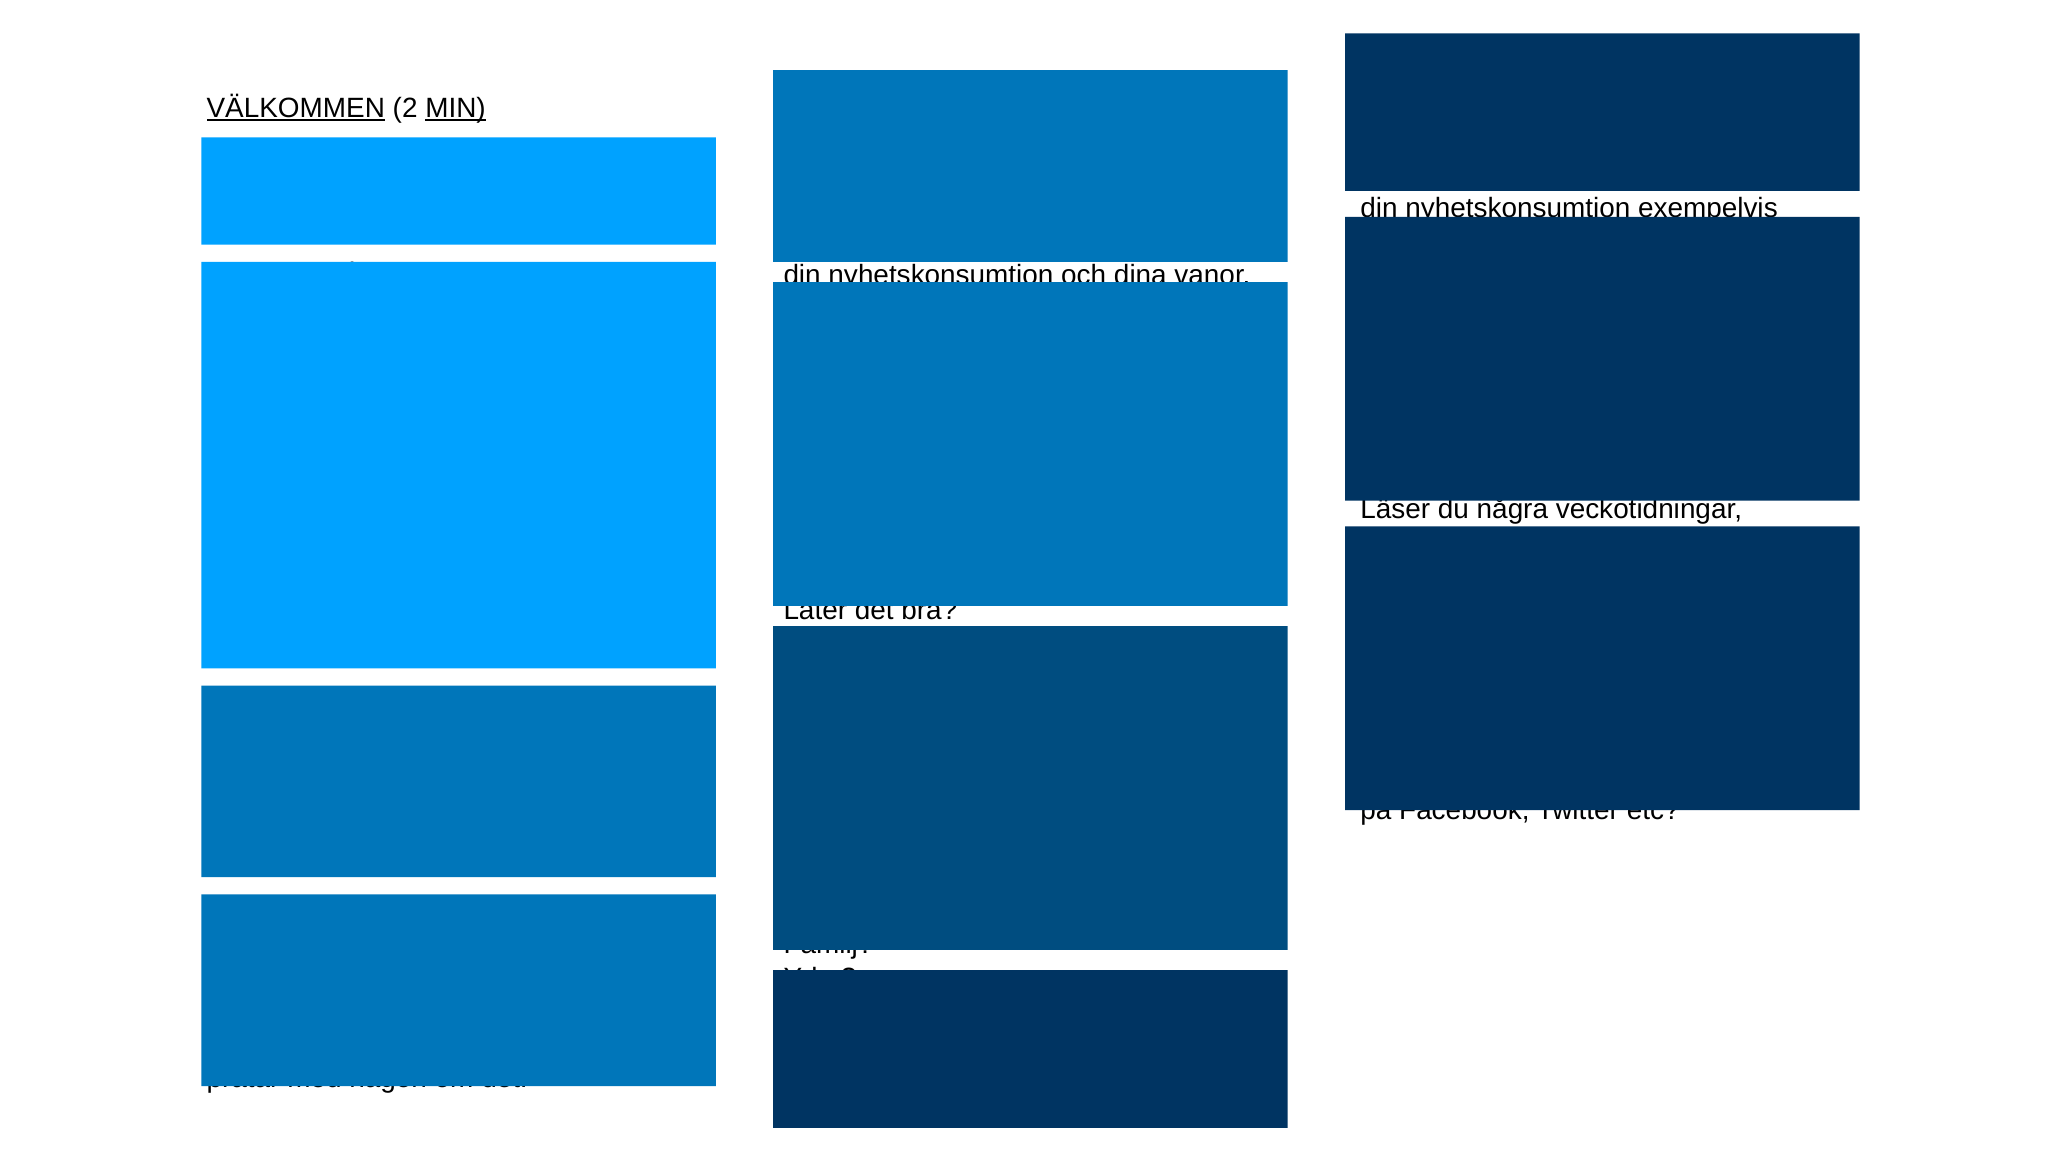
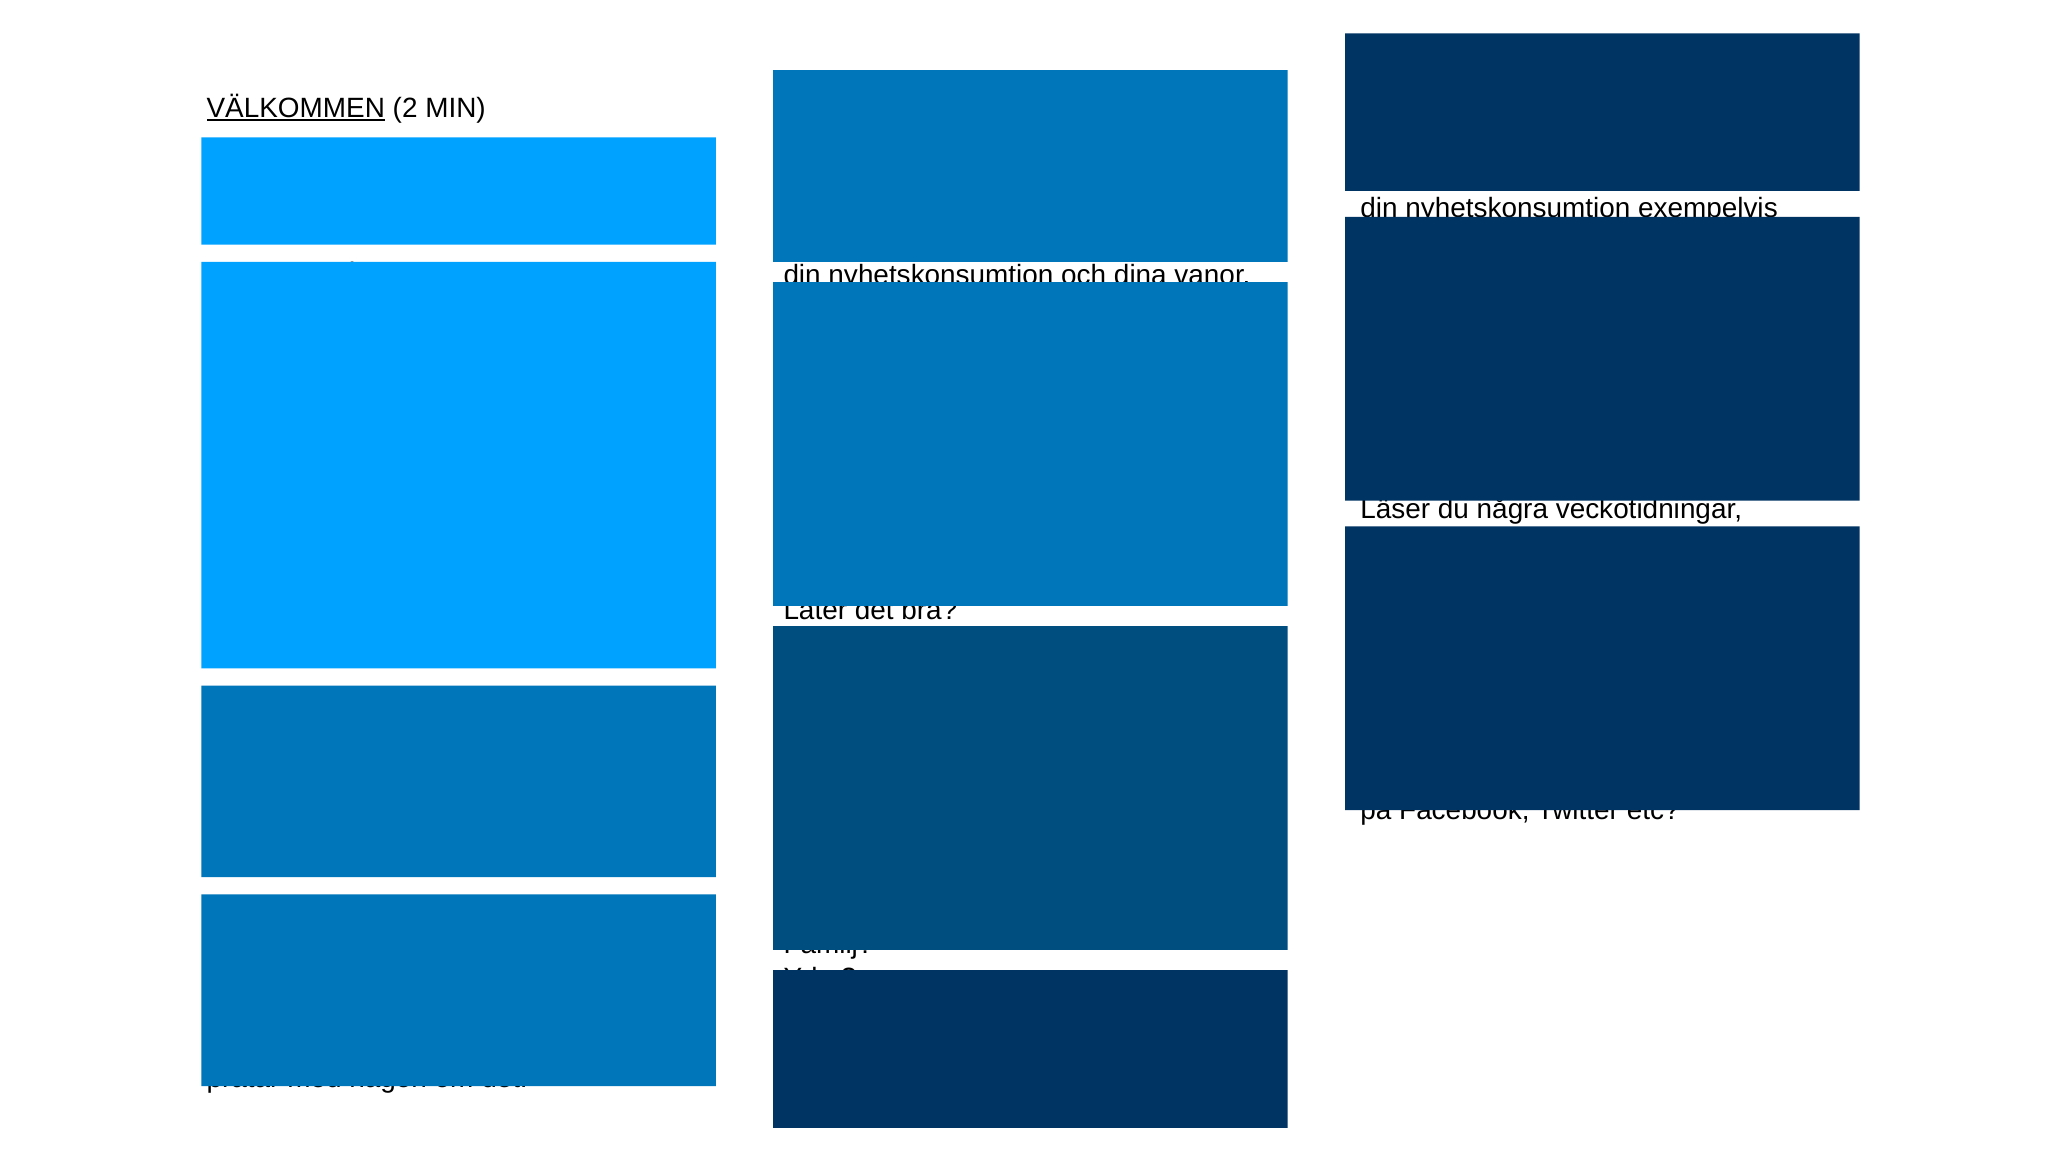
MIN underline: present -> none
